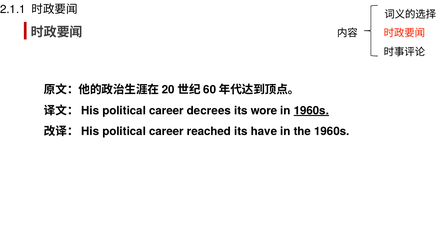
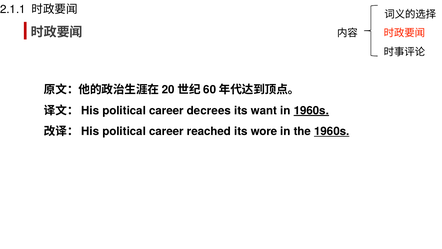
wore: wore -> want
have: have -> wore
1960s at (332, 131) underline: none -> present
